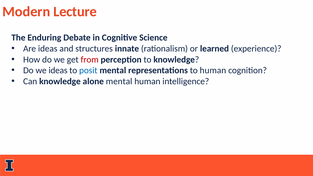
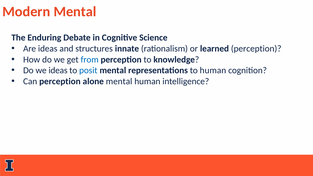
Modern Lecture: Lecture -> Mental
learned experience: experience -> perception
from colour: red -> blue
Can knowledge: knowledge -> perception
